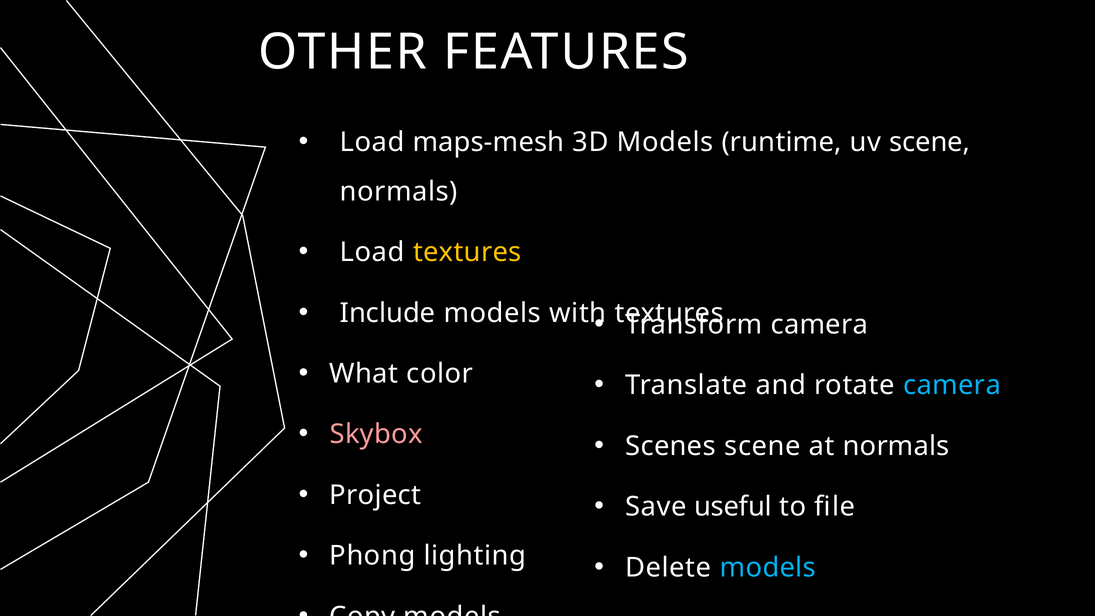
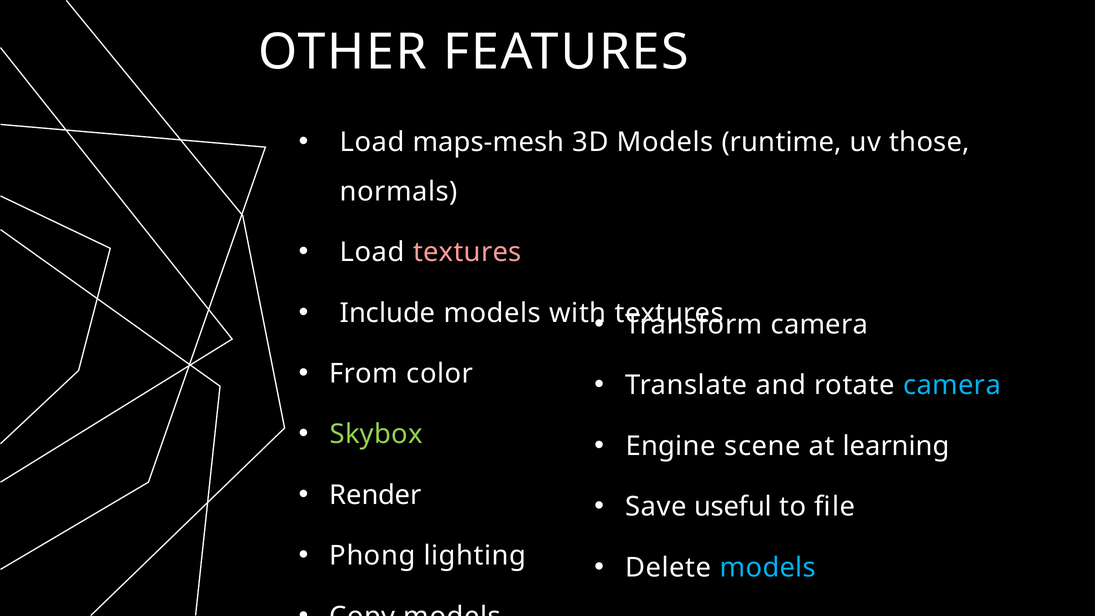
uv scene: scene -> those
textures at (467, 252) colour: yellow -> pink
What: What -> From
Skybox colour: pink -> light green
Scenes: Scenes -> Engine
at normals: normals -> learning
Project: Project -> Render
